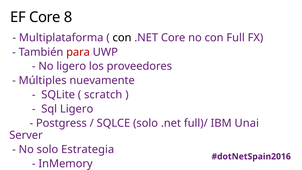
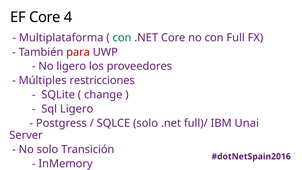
8: 8 -> 4
con at (122, 38) colour: black -> green
nuevamente: nuevamente -> restricciones
scratch: scratch -> change
Estrategia: Estrategia -> Transición
